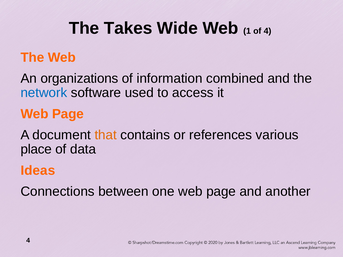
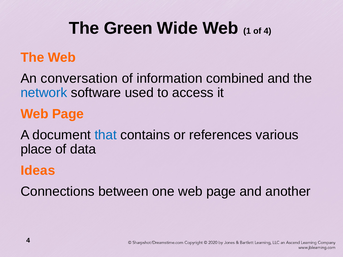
Takes: Takes -> Green
organizations: organizations -> conversation
that colour: orange -> blue
